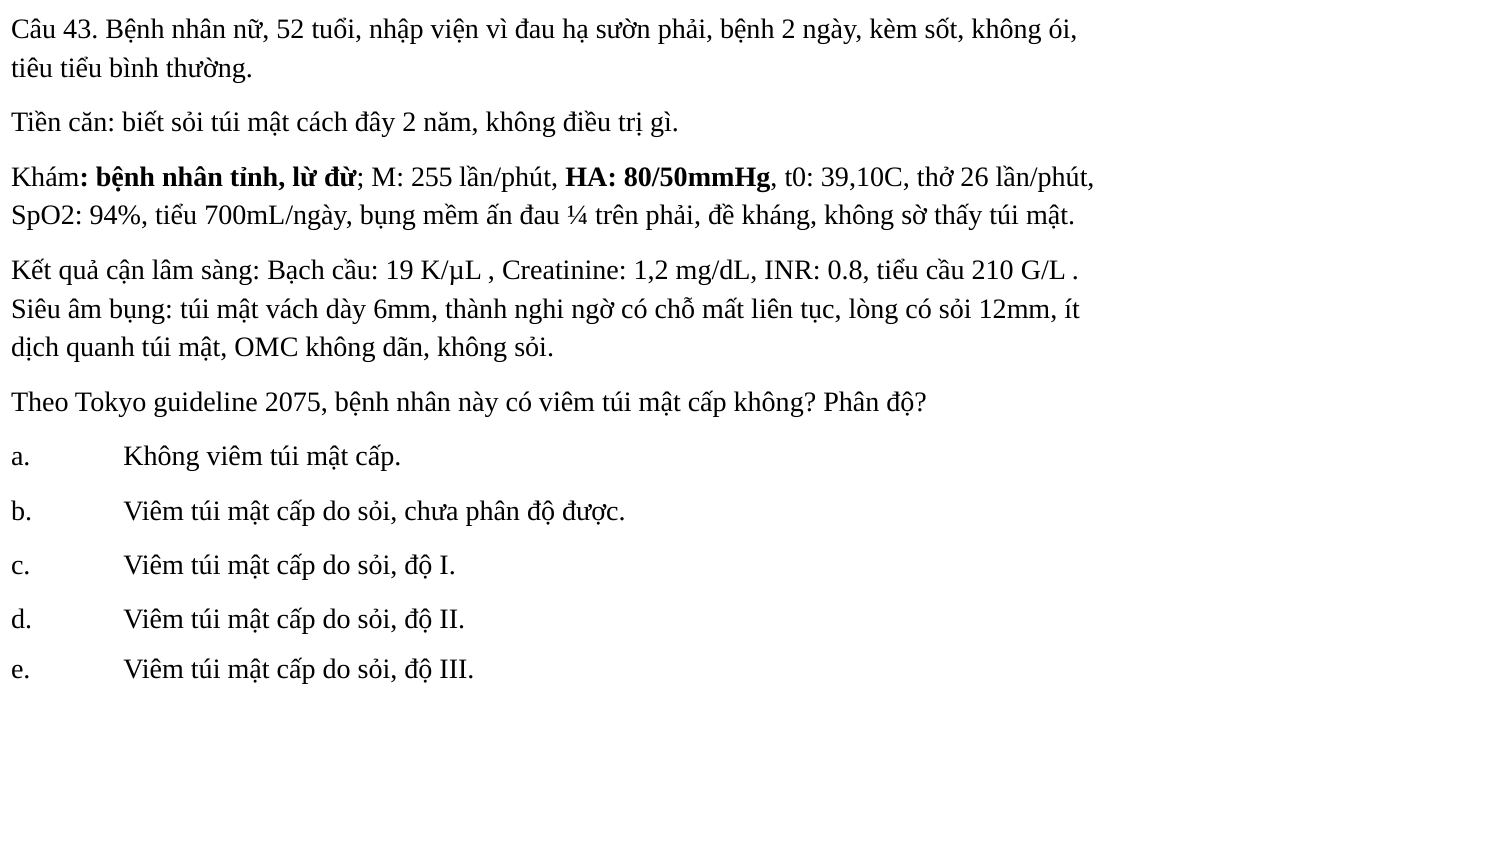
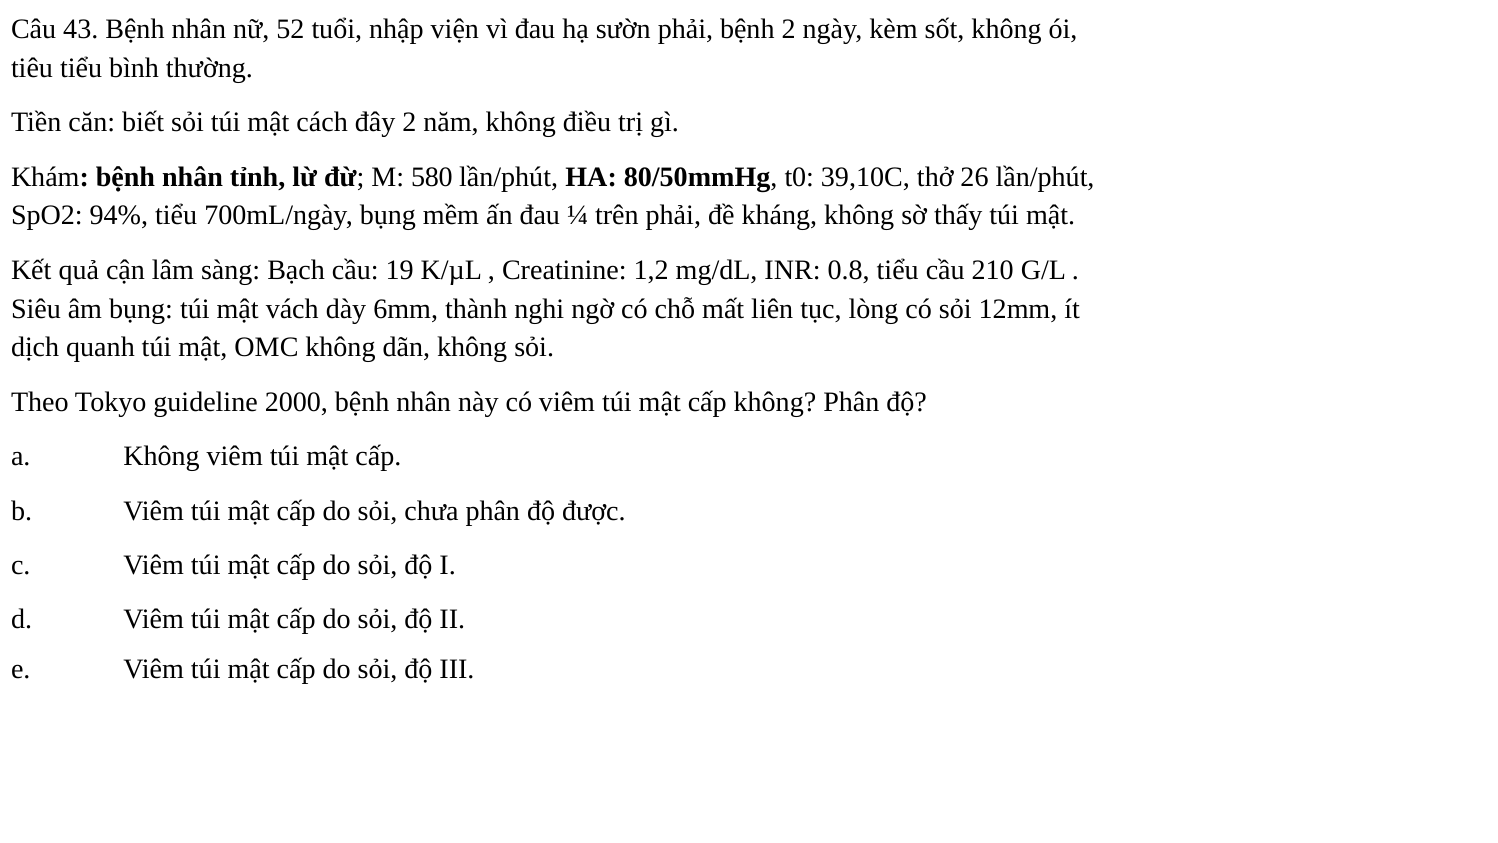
255: 255 -> 580
2075: 2075 -> 2000
